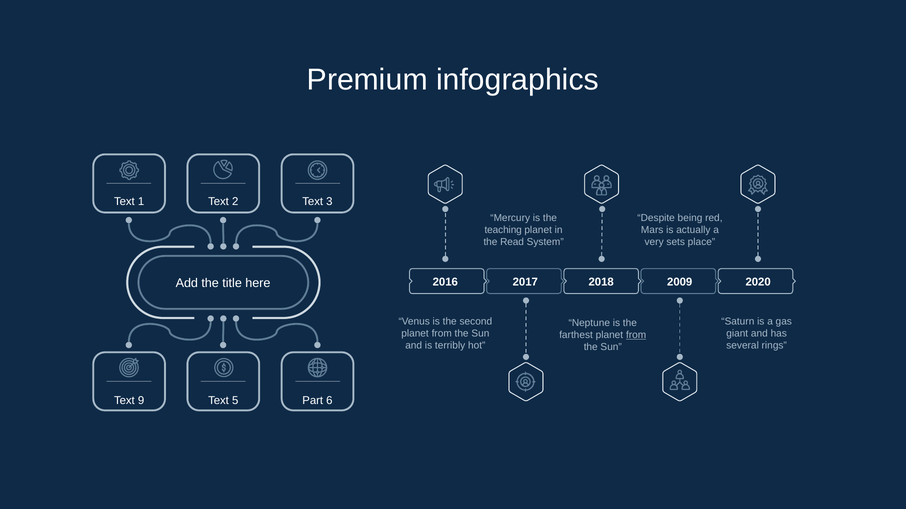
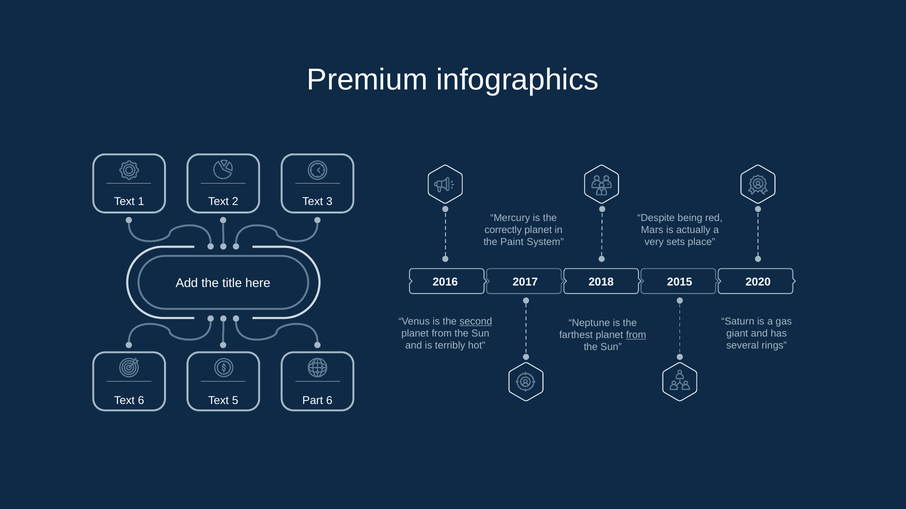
teaching: teaching -> correctly
Read: Read -> Paint
2009: 2009 -> 2015
second underline: none -> present
Text 9: 9 -> 6
